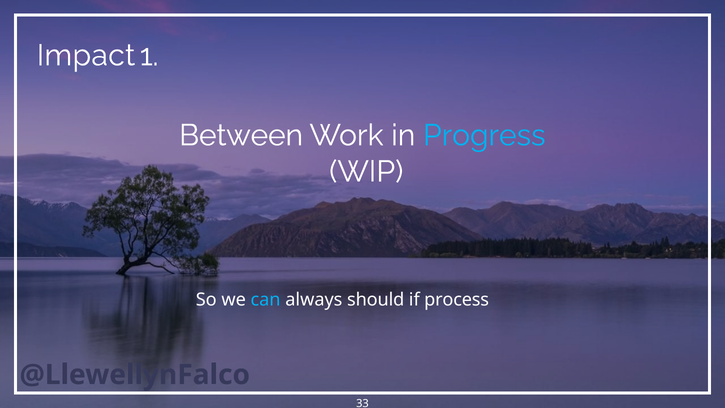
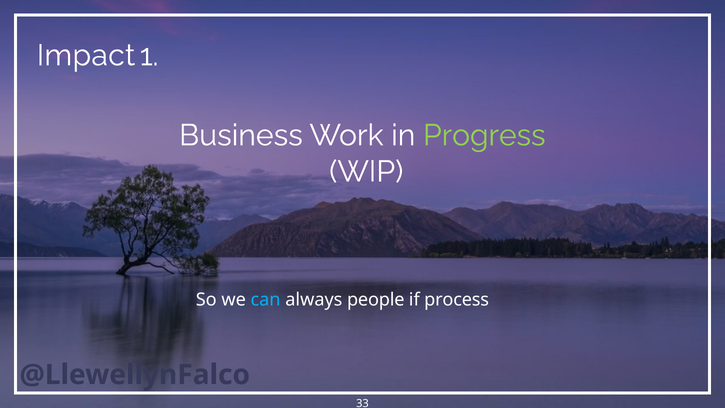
Between: Between -> Business
Progress colour: light blue -> light green
should: should -> people
